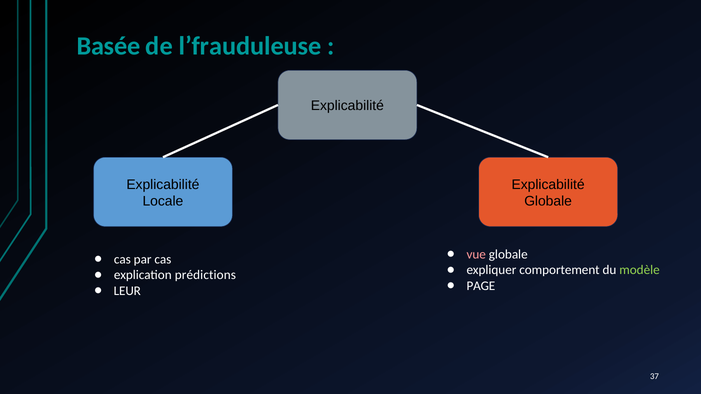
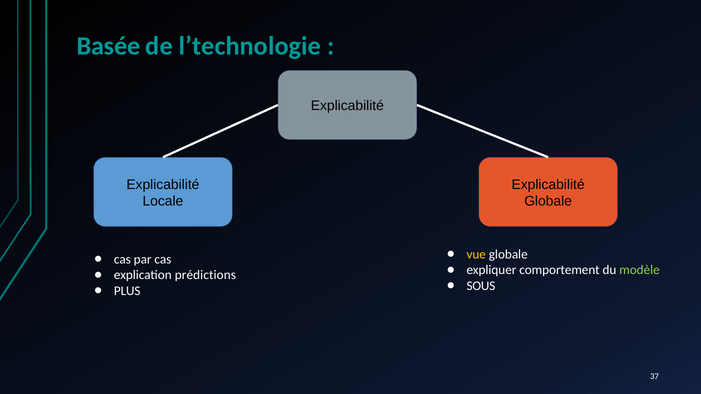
l’frauduleuse: l’frauduleuse -> l’technologie
vue colour: pink -> yellow
PAGE: PAGE -> SOUS
LEUR: LEUR -> PLUS
